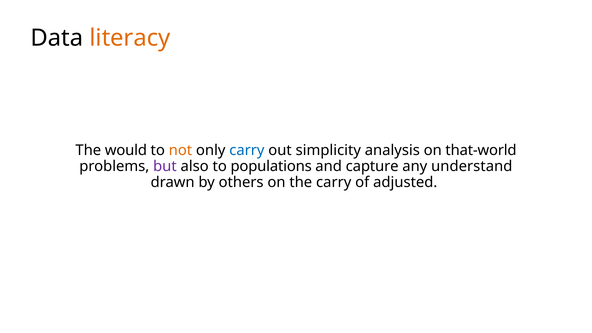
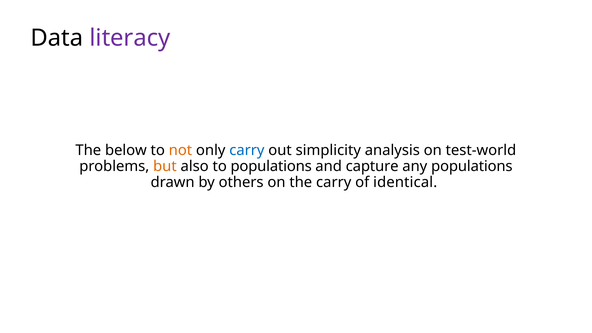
literacy colour: orange -> purple
would: would -> below
that-world: that-world -> test-world
but colour: purple -> orange
any understand: understand -> populations
adjusted: adjusted -> identical
